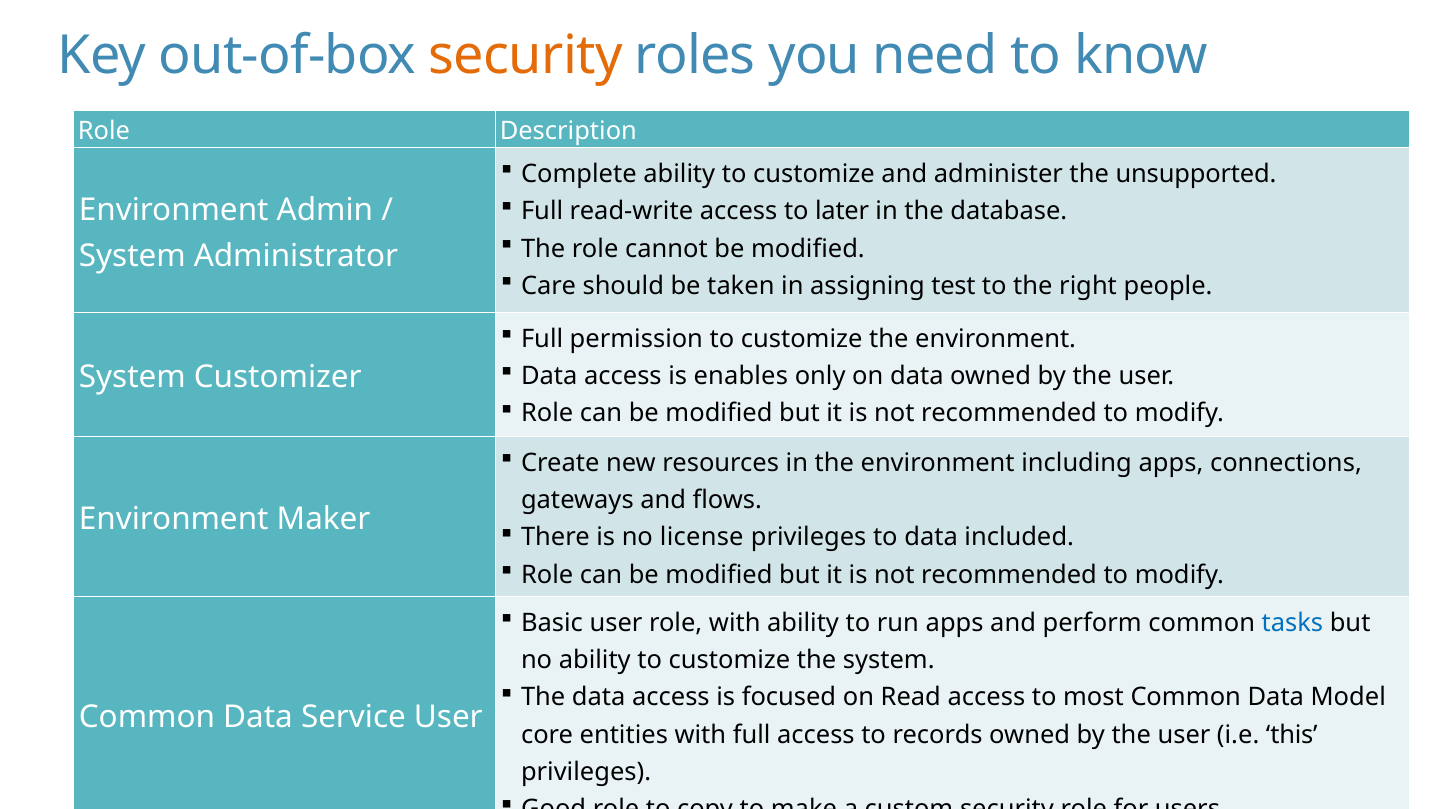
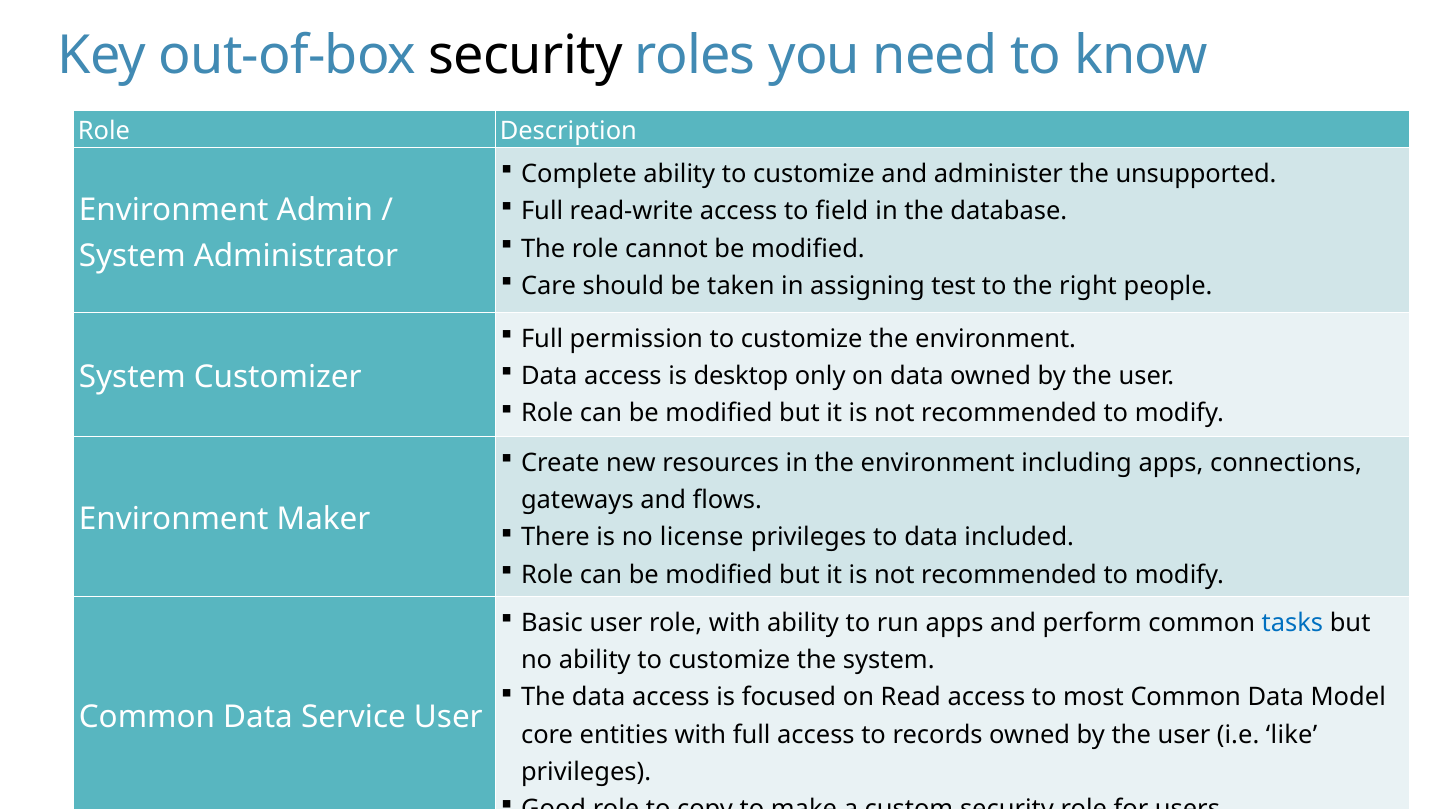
security at (526, 56) colour: orange -> black
later: later -> field
enables: enables -> desktop
this: this -> like
